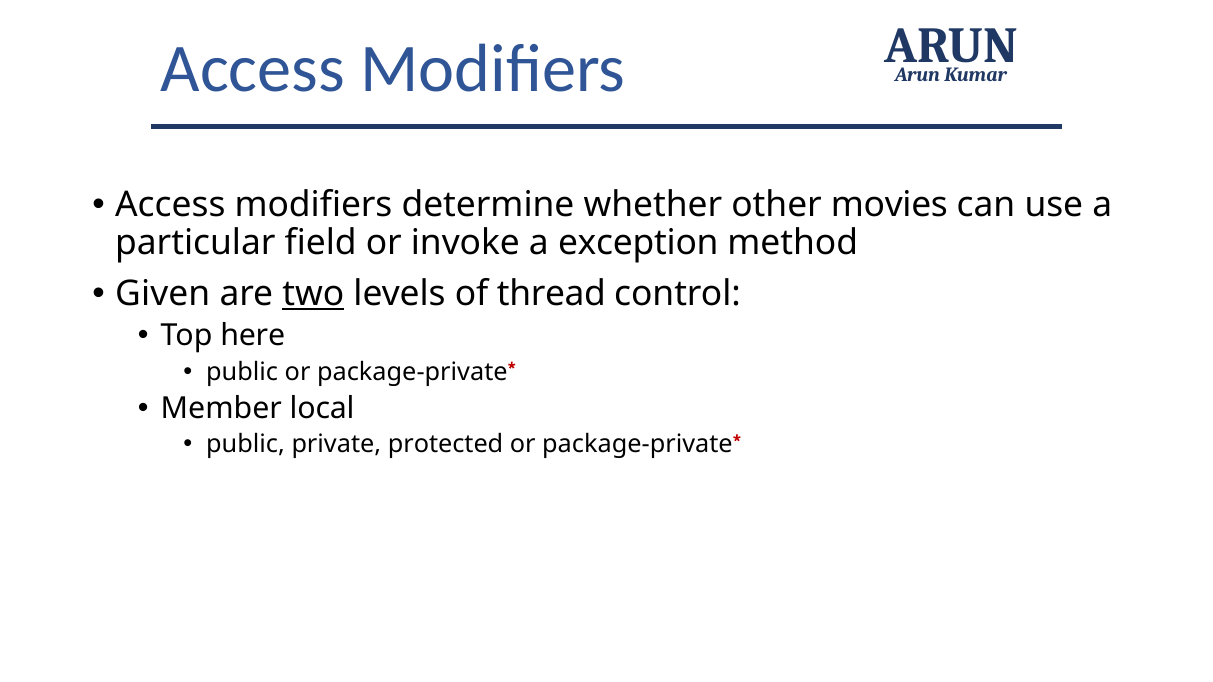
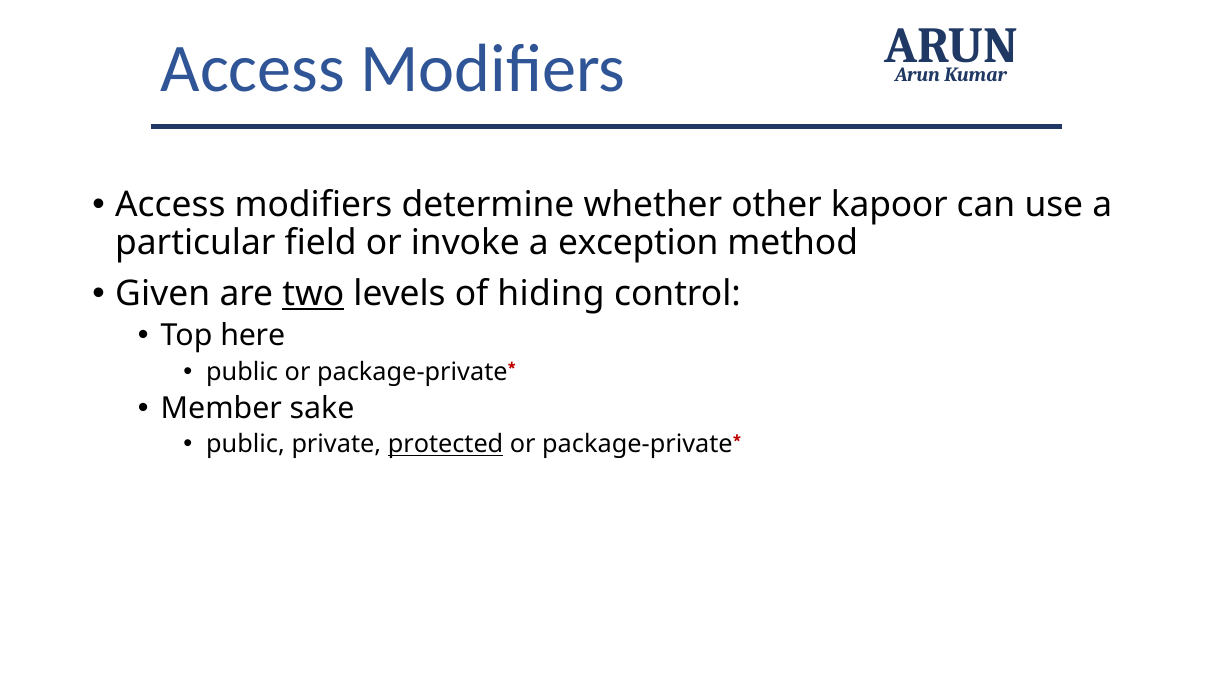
movies: movies -> kapoor
thread: thread -> hiding
local: local -> sake
protected underline: none -> present
